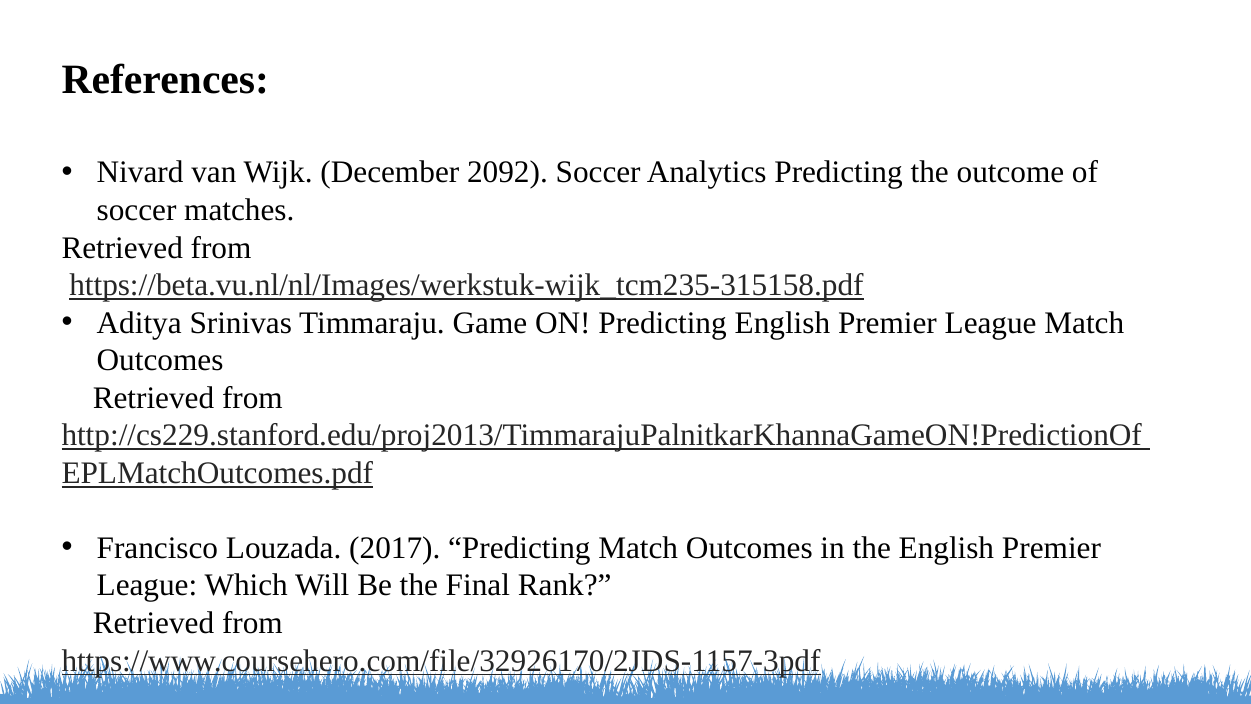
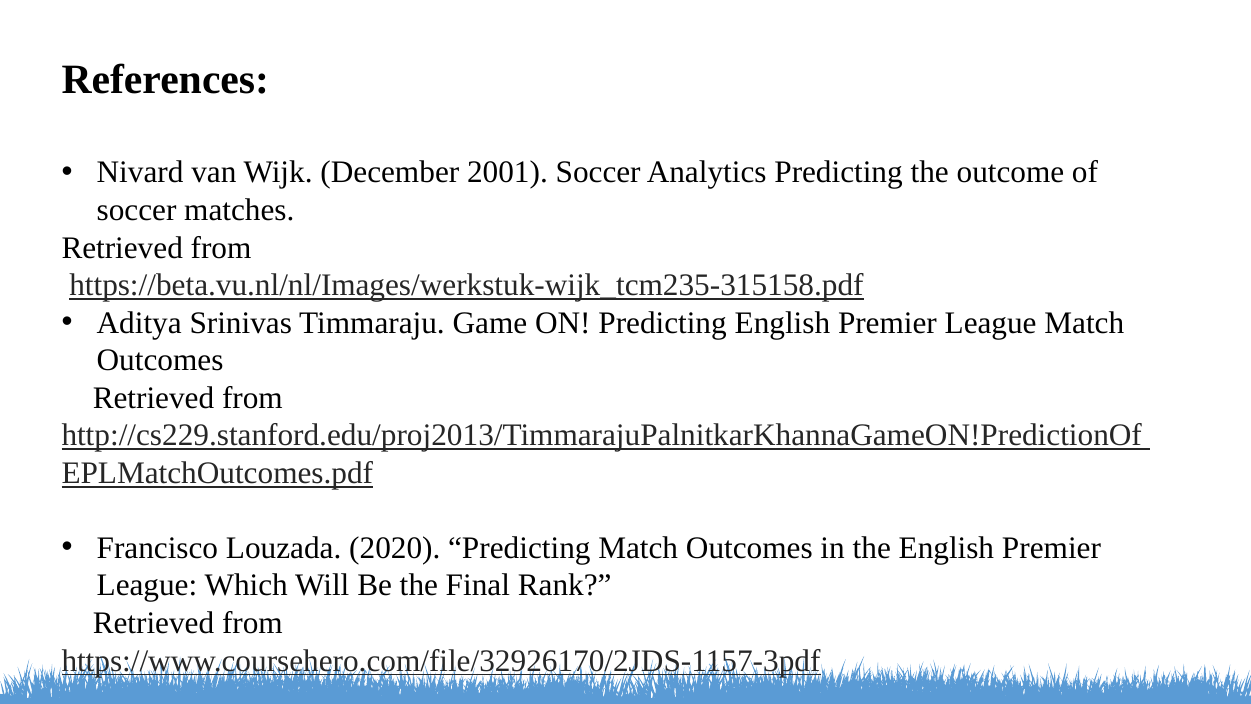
2092: 2092 -> 2001
2017: 2017 -> 2020
